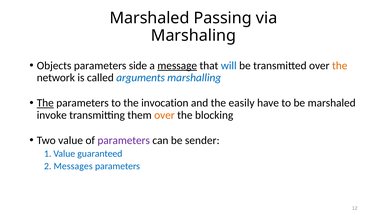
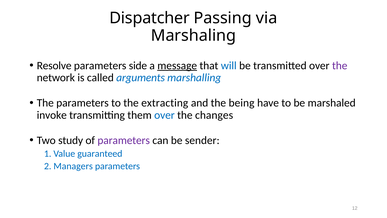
Marshaled at (149, 18): Marshaled -> Dispatcher
Objects: Objects -> Resolve
the at (340, 65) colour: orange -> purple
The at (45, 103) underline: present -> none
invocation: invocation -> extracting
easily: easily -> being
over at (164, 115) colour: orange -> blue
blocking: blocking -> changes
Two value: value -> study
Messages: Messages -> Managers
